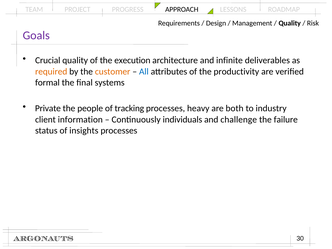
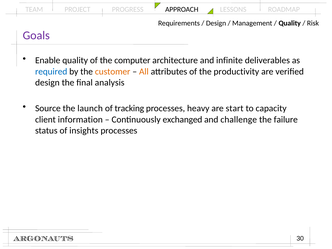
Crucial: Crucial -> Enable
execution: execution -> computer
required colour: orange -> blue
All colour: blue -> orange
formal at (47, 83): formal -> design
systems: systems -> analysis
Private: Private -> Source
people: people -> launch
both: both -> start
industry: industry -> capacity
individuals: individuals -> exchanged
